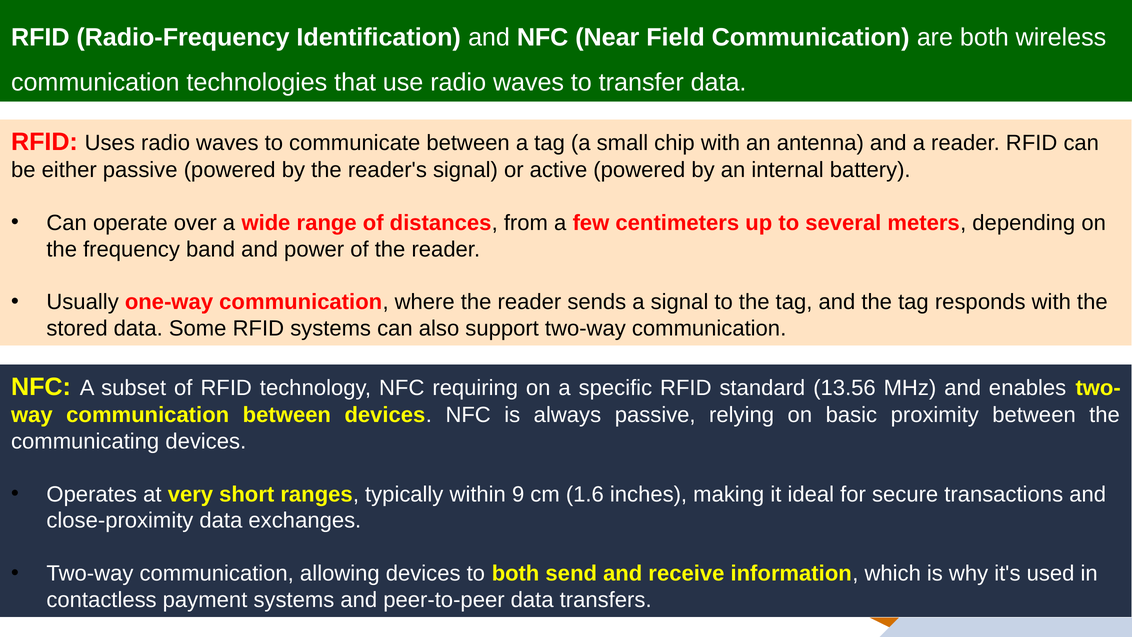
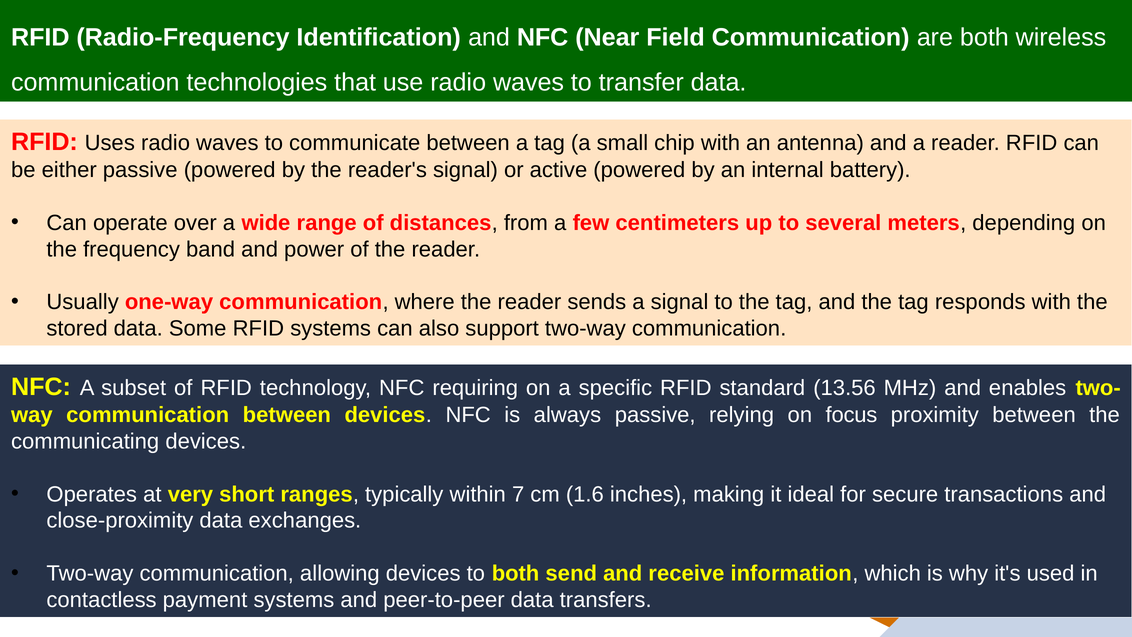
basic: basic -> focus
9: 9 -> 7
